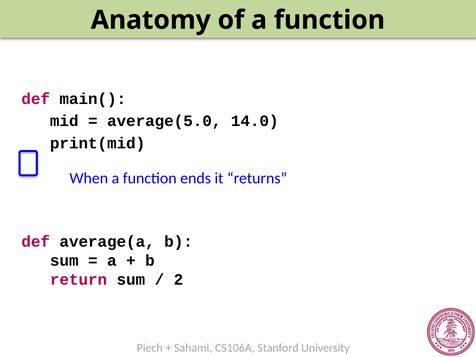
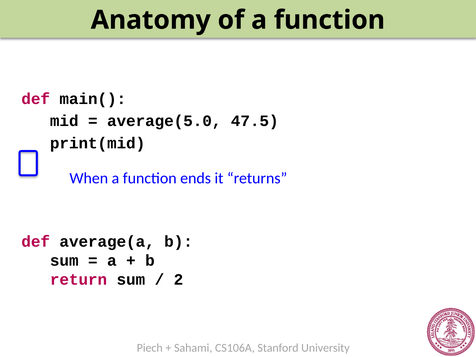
14.0: 14.0 -> 47.5
